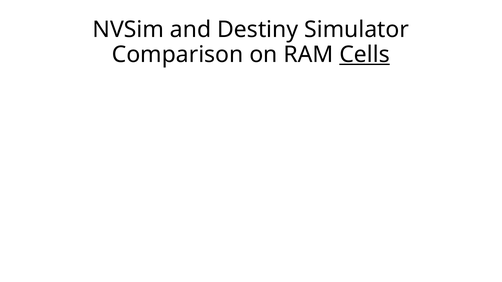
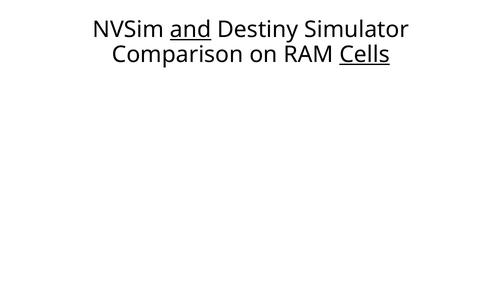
and underline: none -> present
